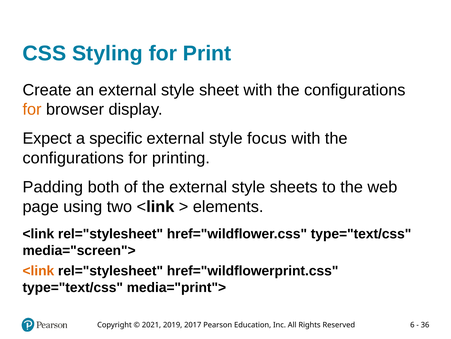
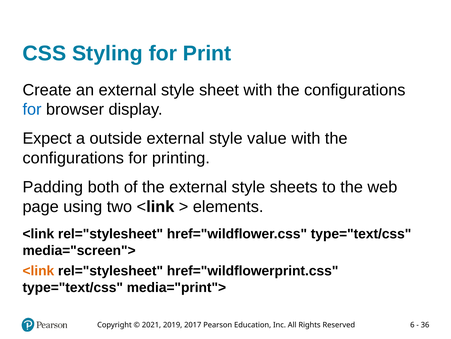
for at (32, 109) colour: orange -> blue
specific: specific -> outside
focus: focus -> value
